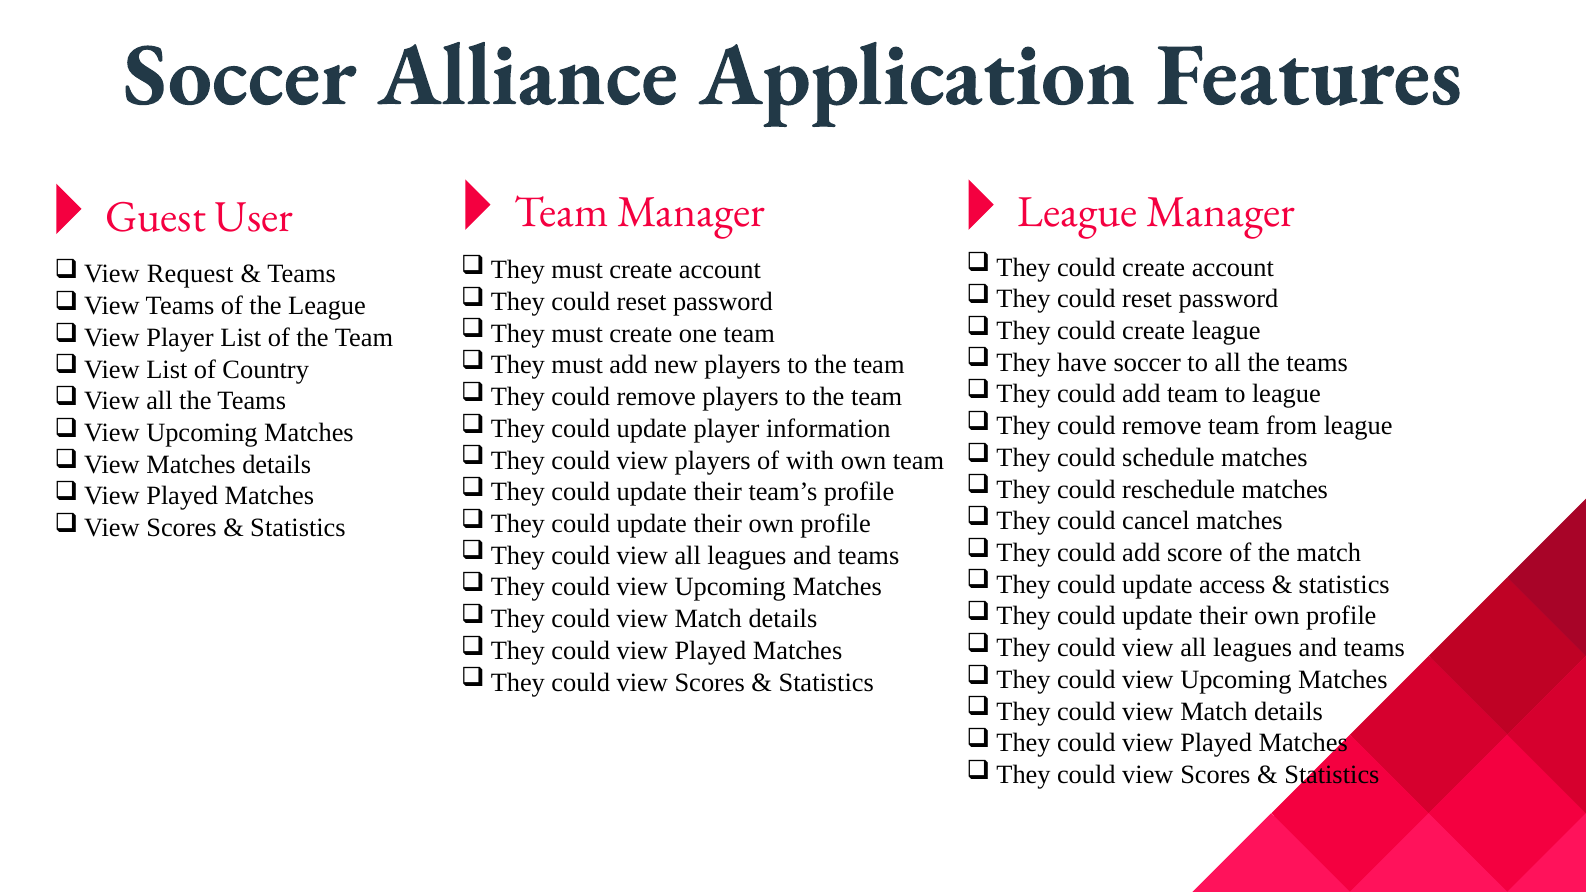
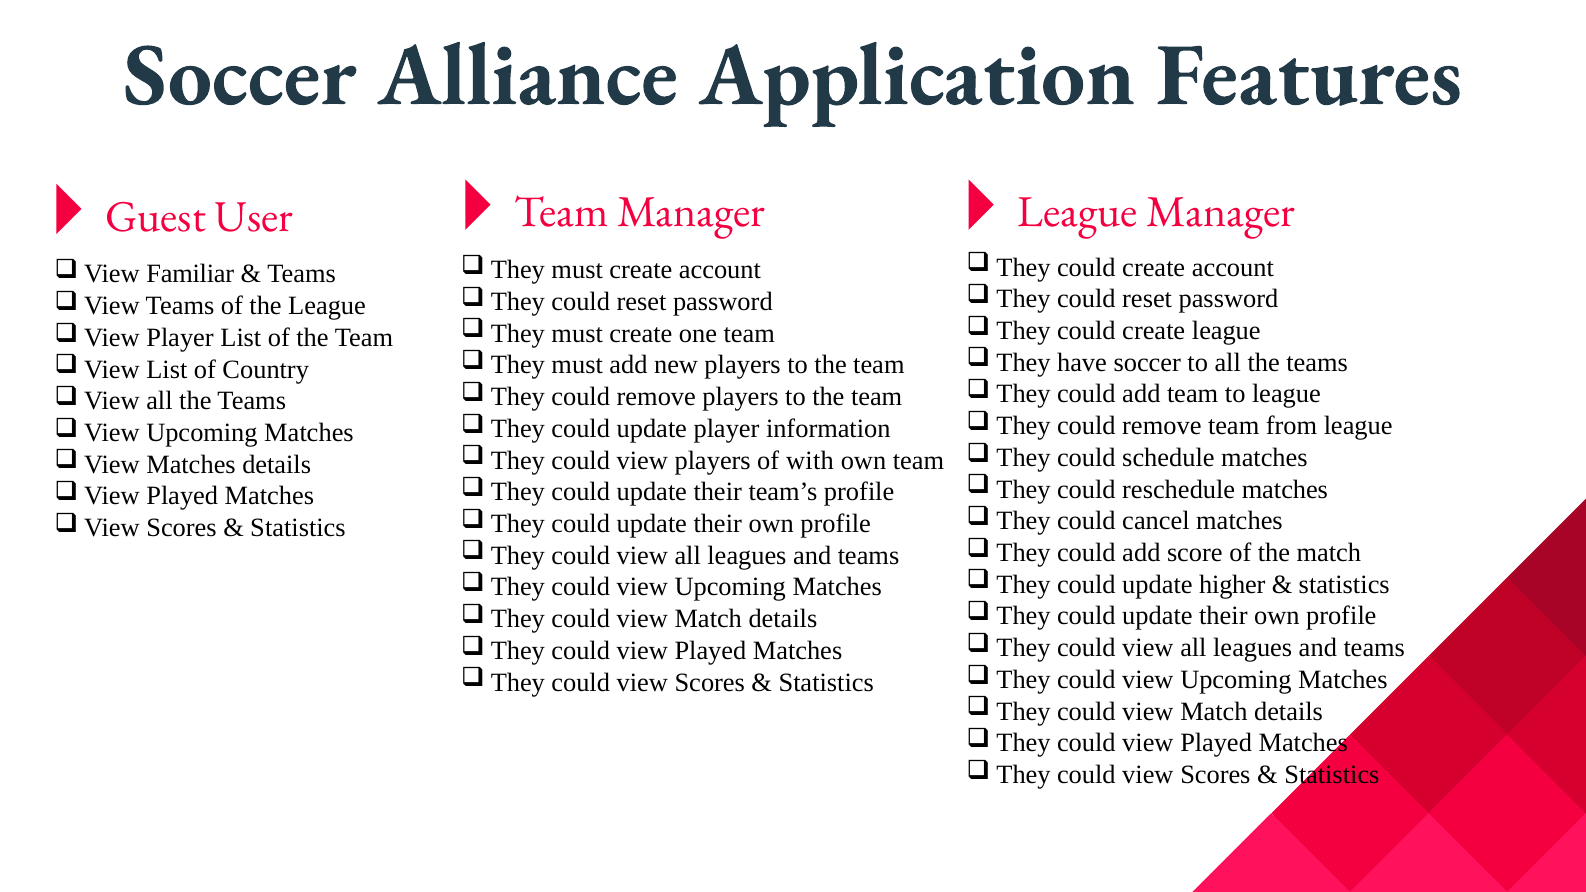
Request: Request -> Familiar
access: access -> higher
